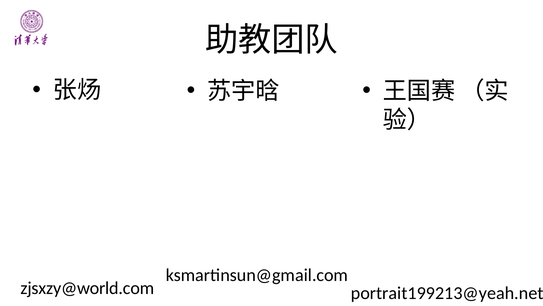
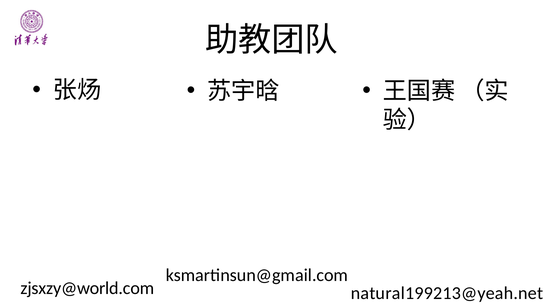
portrait199213@yeah.net: portrait199213@yeah.net -> natural199213@yeah.net
